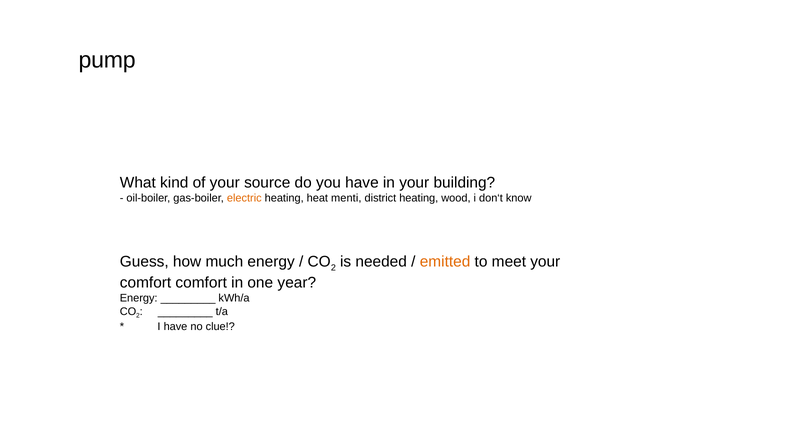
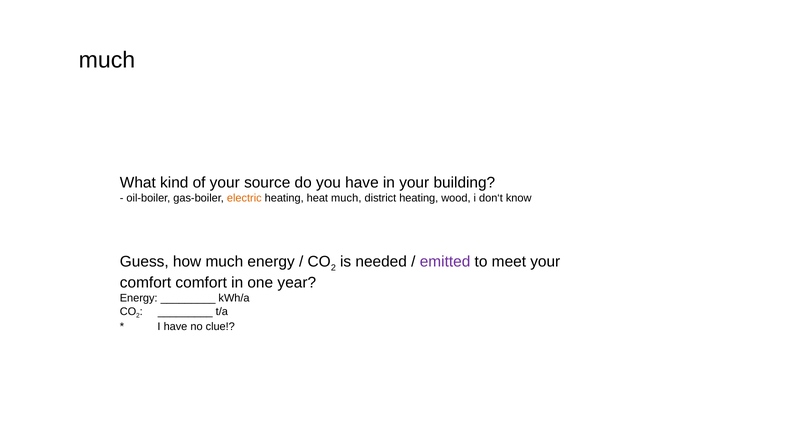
pump at (107, 60): pump -> much
heat menti: menti -> much
emitted colour: orange -> purple
